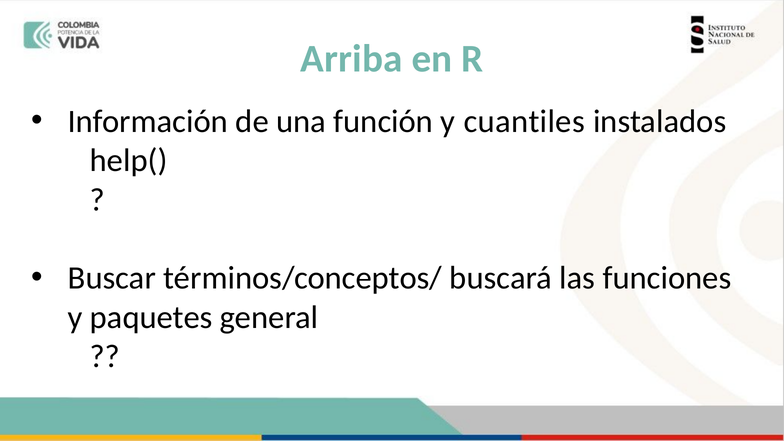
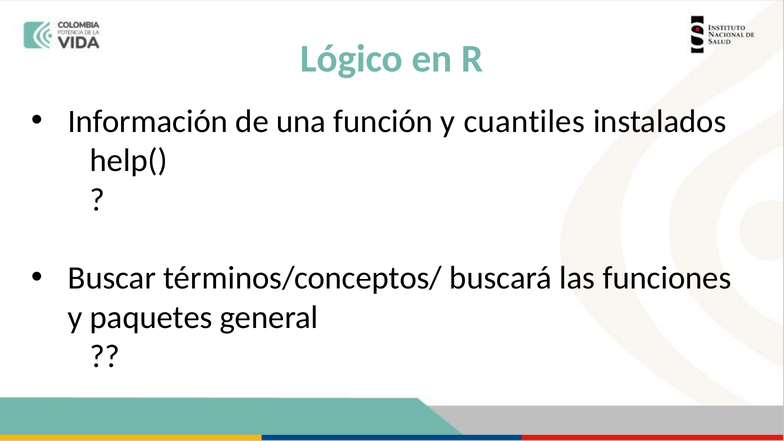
Arriba: Arriba -> Lógico
